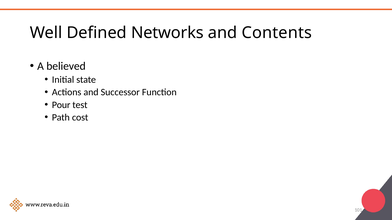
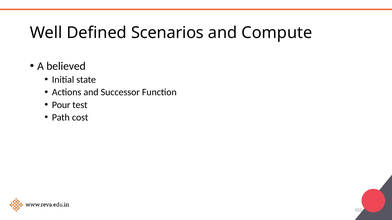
Networks: Networks -> Scenarios
Contents: Contents -> Compute
